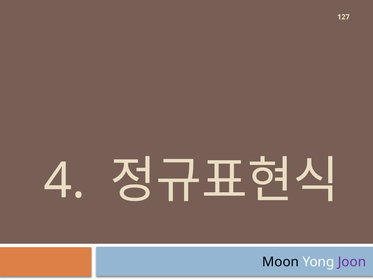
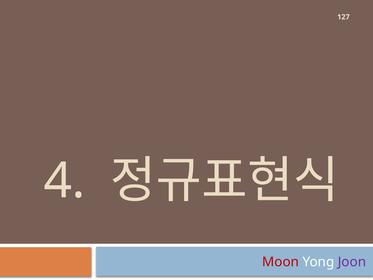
Moon colour: black -> red
